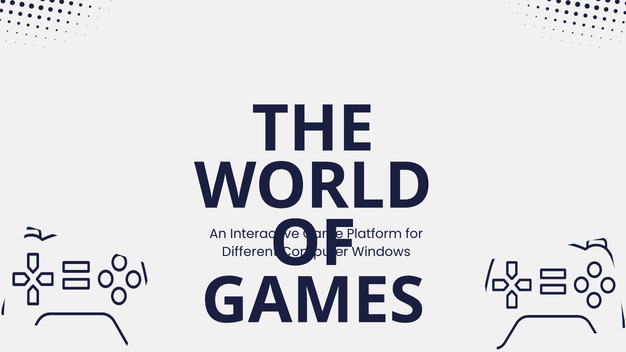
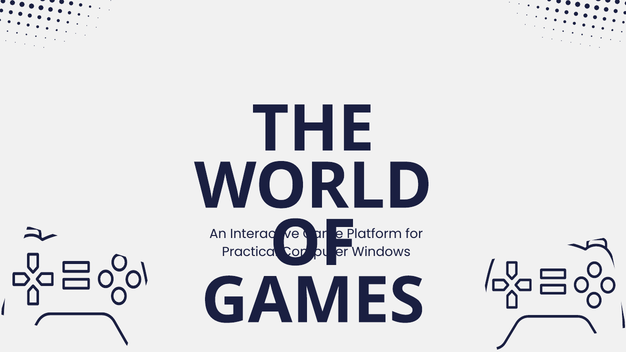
Different: Different -> Practical
